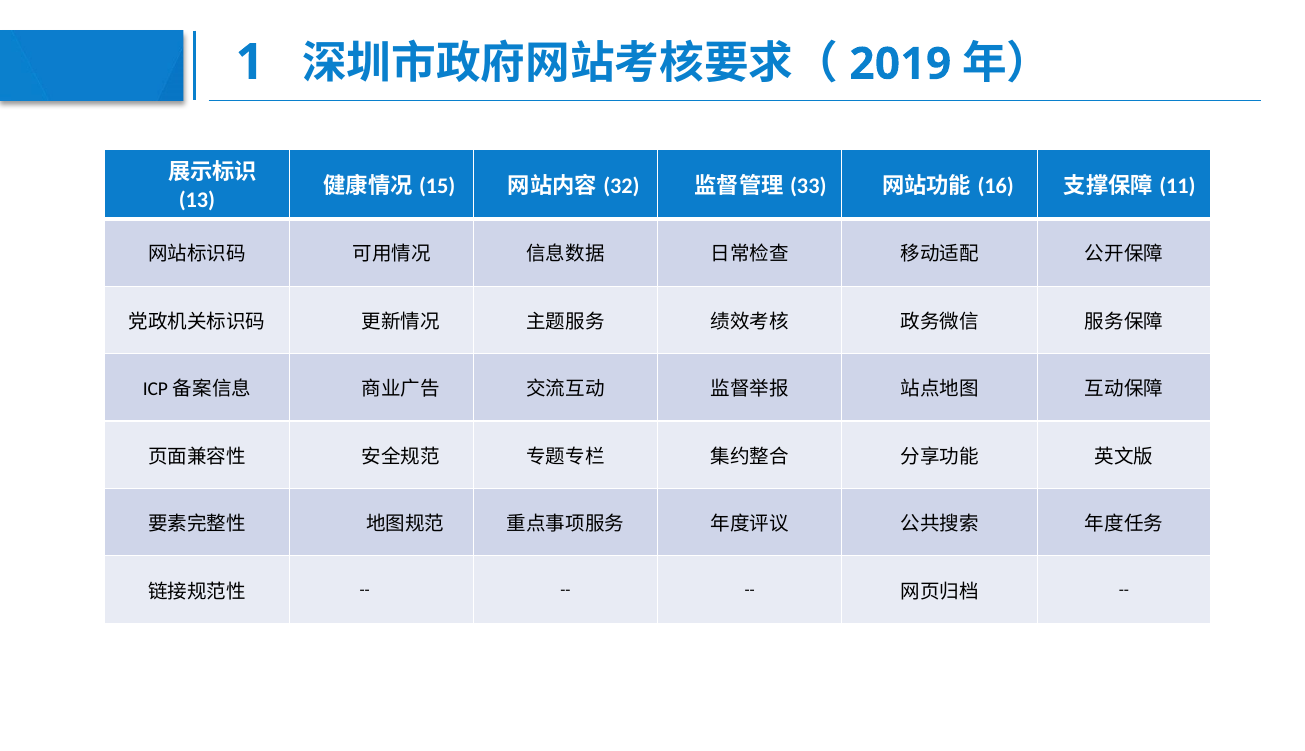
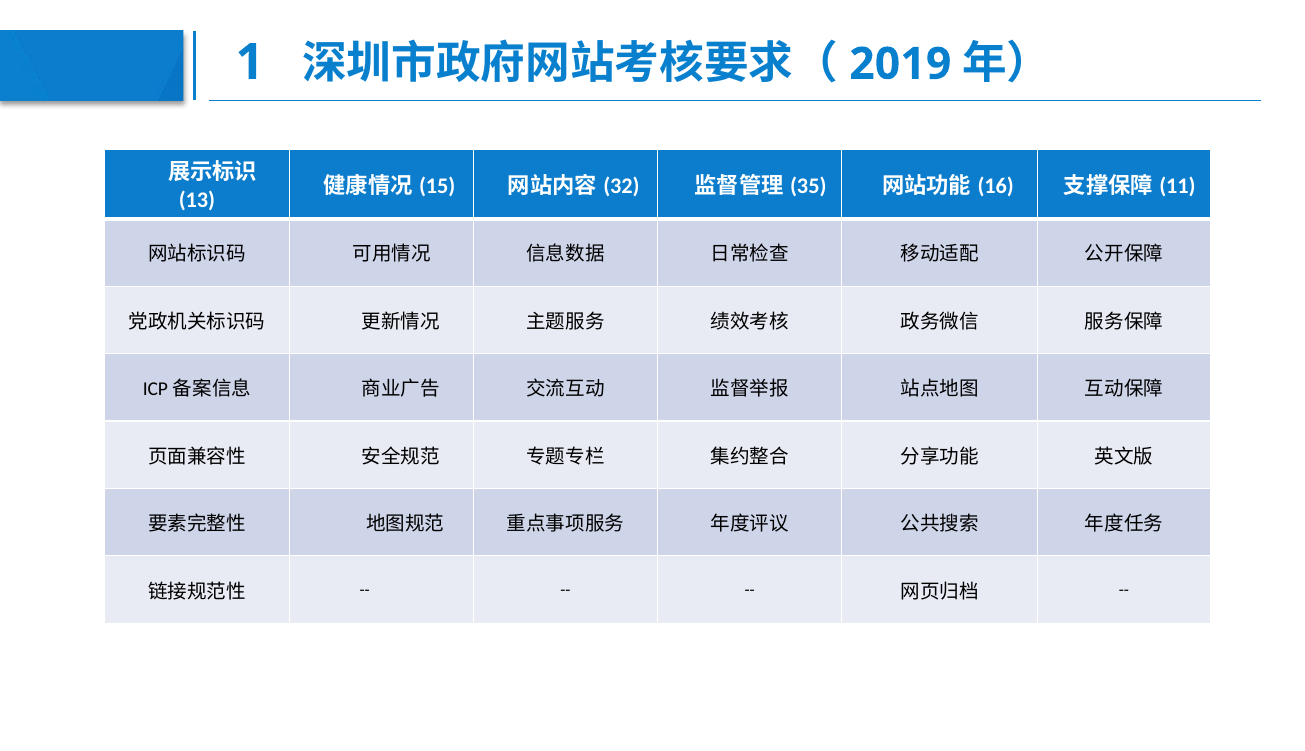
33: 33 -> 35
